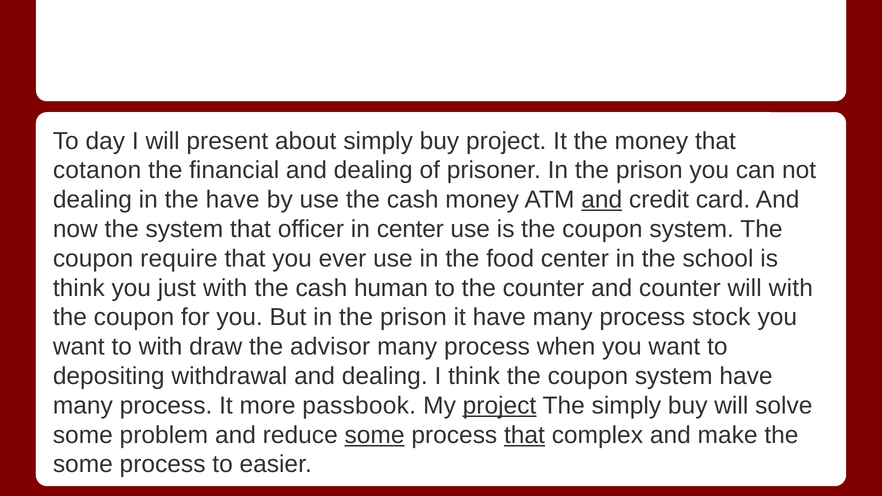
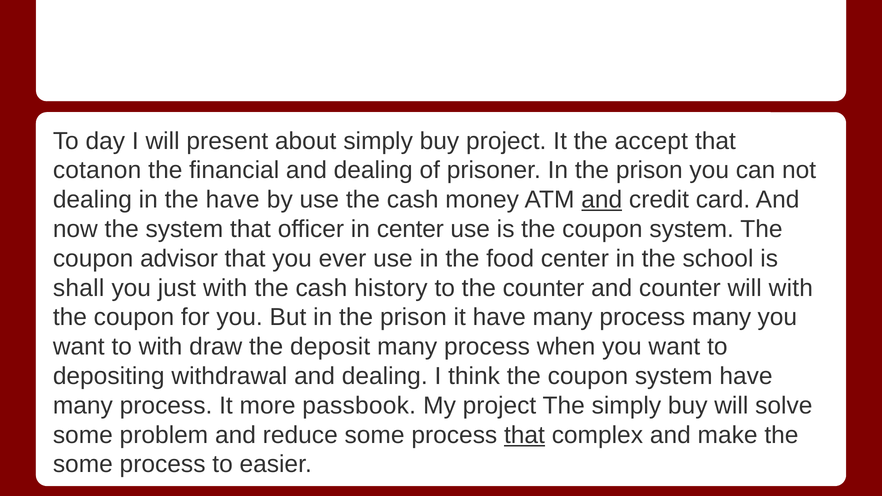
the money: money -> accept
require: require -> advisor
think at (79, 288): think -> shall
human: human -> history
process stock: stock -> many
advisor: advisor -> deposit
project at (499, 406) underline: present -> none
some at (375, 435) underline: present -> none
